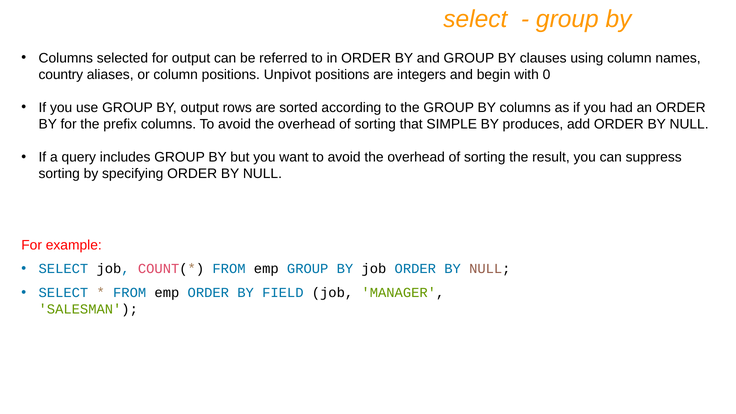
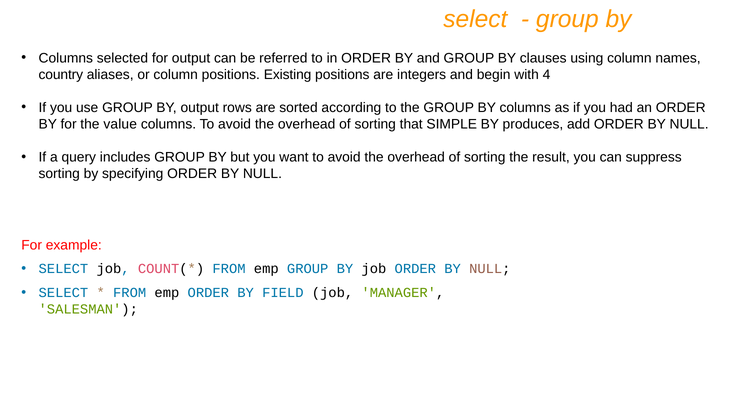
Unpivot: Unpivot -> Existing
0: 0 -> 4
prefix: prefix -> value
